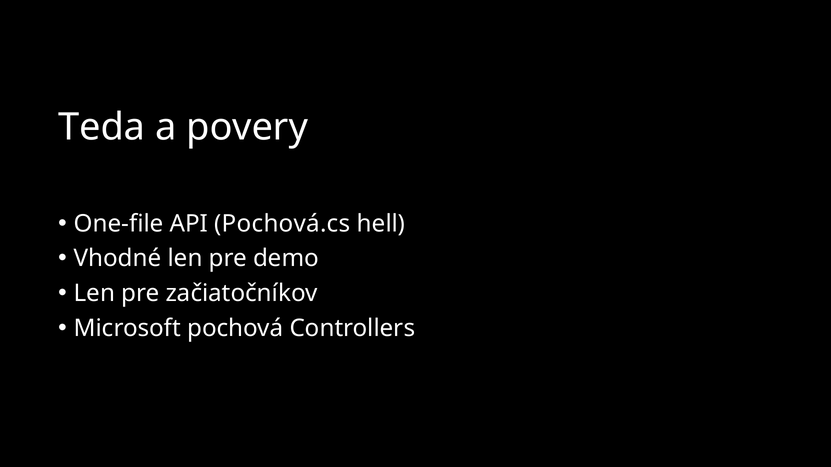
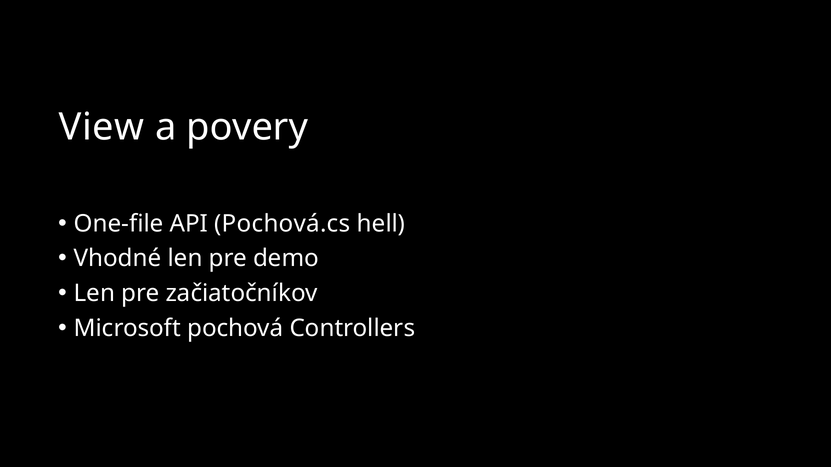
Teda: Teda -> View
